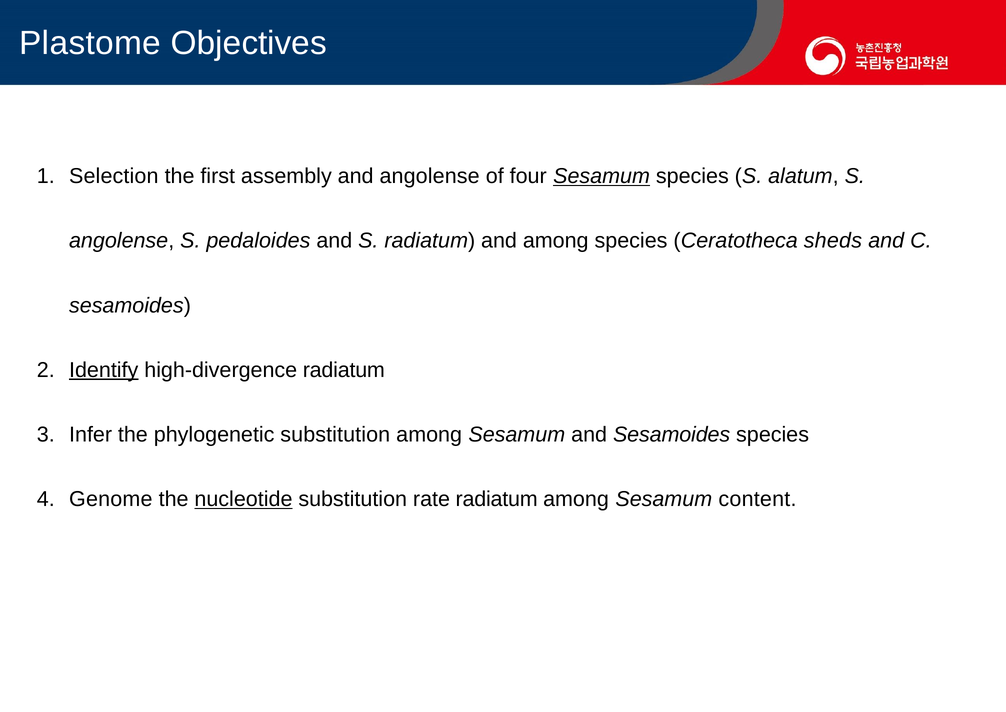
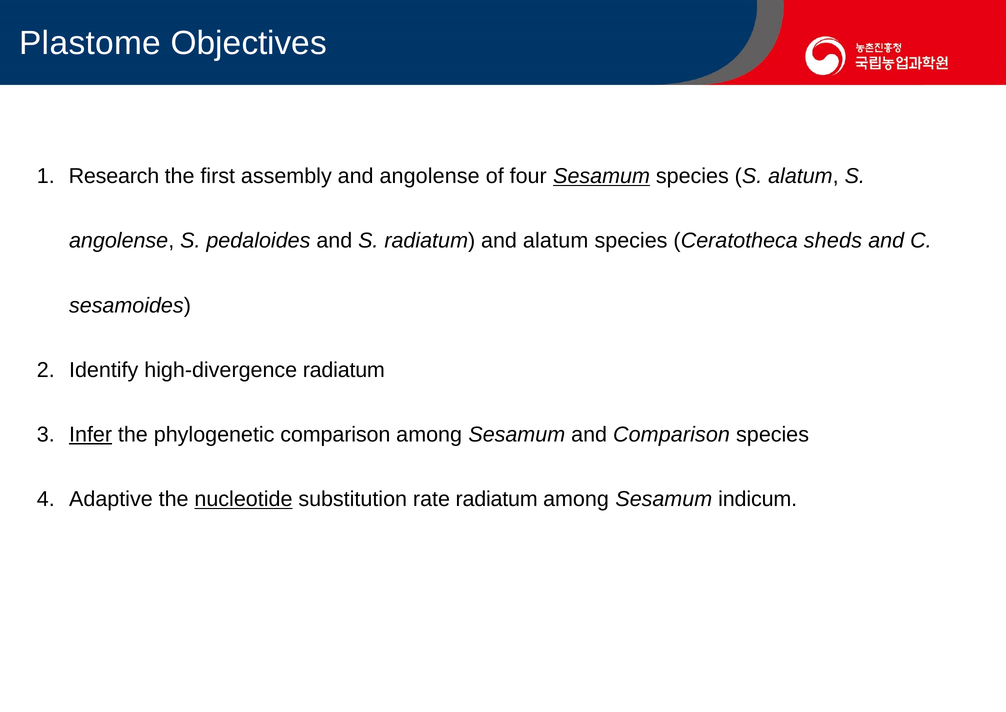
Selection: Selection -> Research
and among: among -> alatum
Identify underline: present -> none
Infer underline: none -> present
phylogenetic substitution: substitution -> comparison
and Sesamoides: Sesamoides -> Comparison
Genome: Genome -> Adaptive
content: content -> indicum
